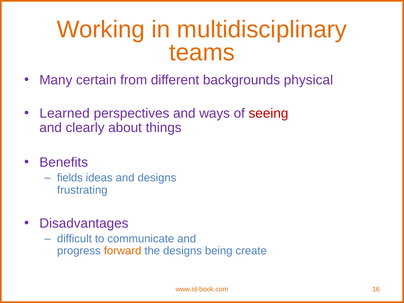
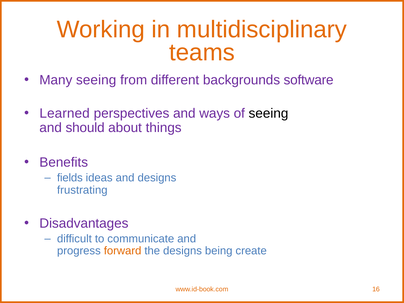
Many certain: certain -> seeing
physical: physical -> software
seeing at (268, 113) colour: red -> black
clearly: clearly -> should
